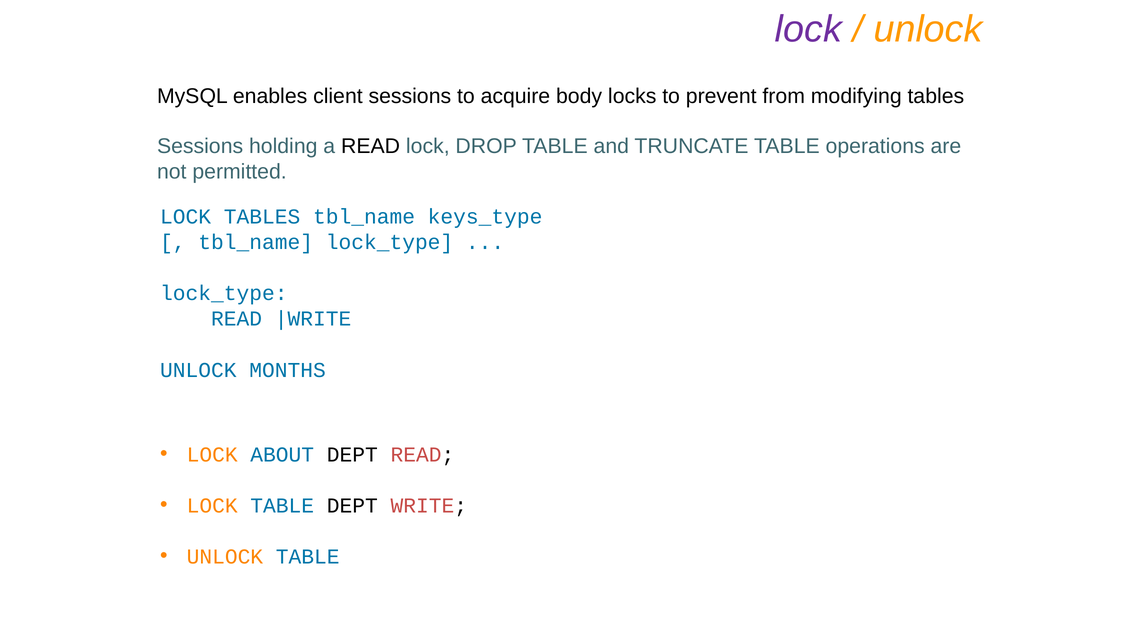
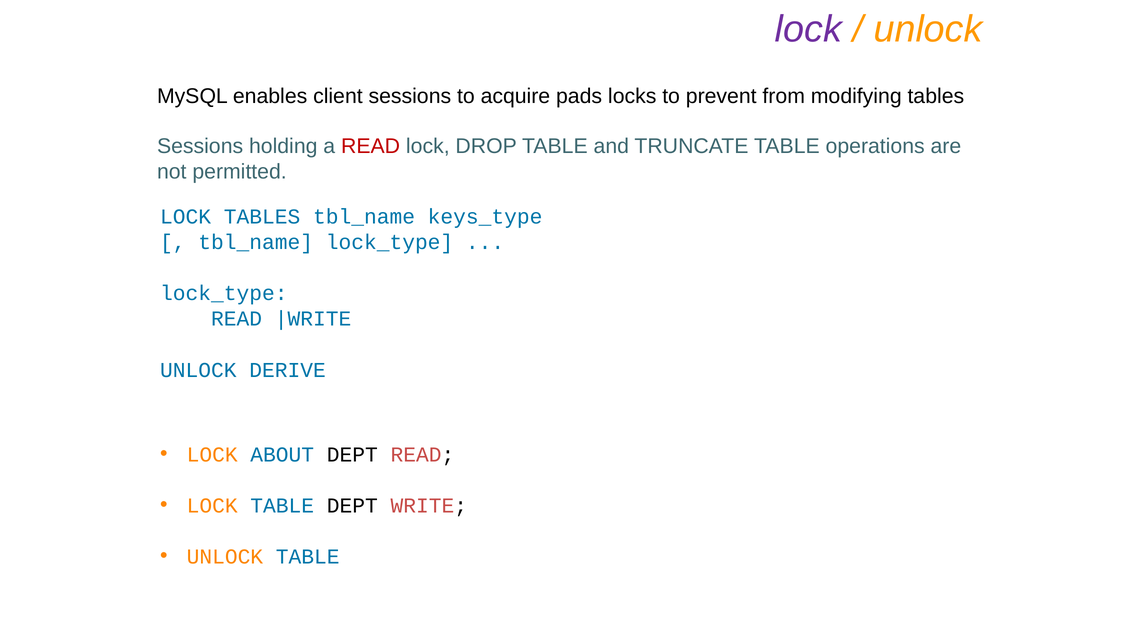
body: body -> pads
READ at (371, 146) colour: black -> red
MONTHS: MONTHS -> DERIVE
